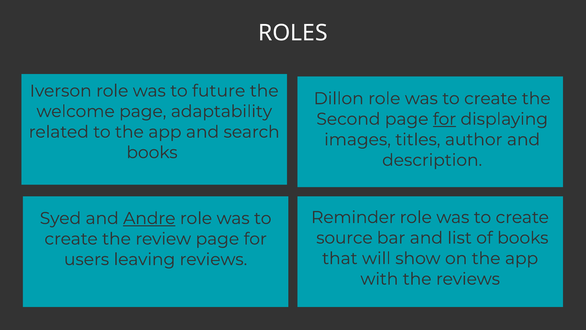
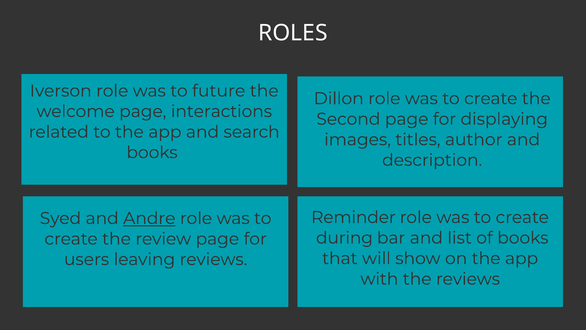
adaptability: adaptability -> interactions
for at (444, 119) underline: present -> none
source: source -> during
